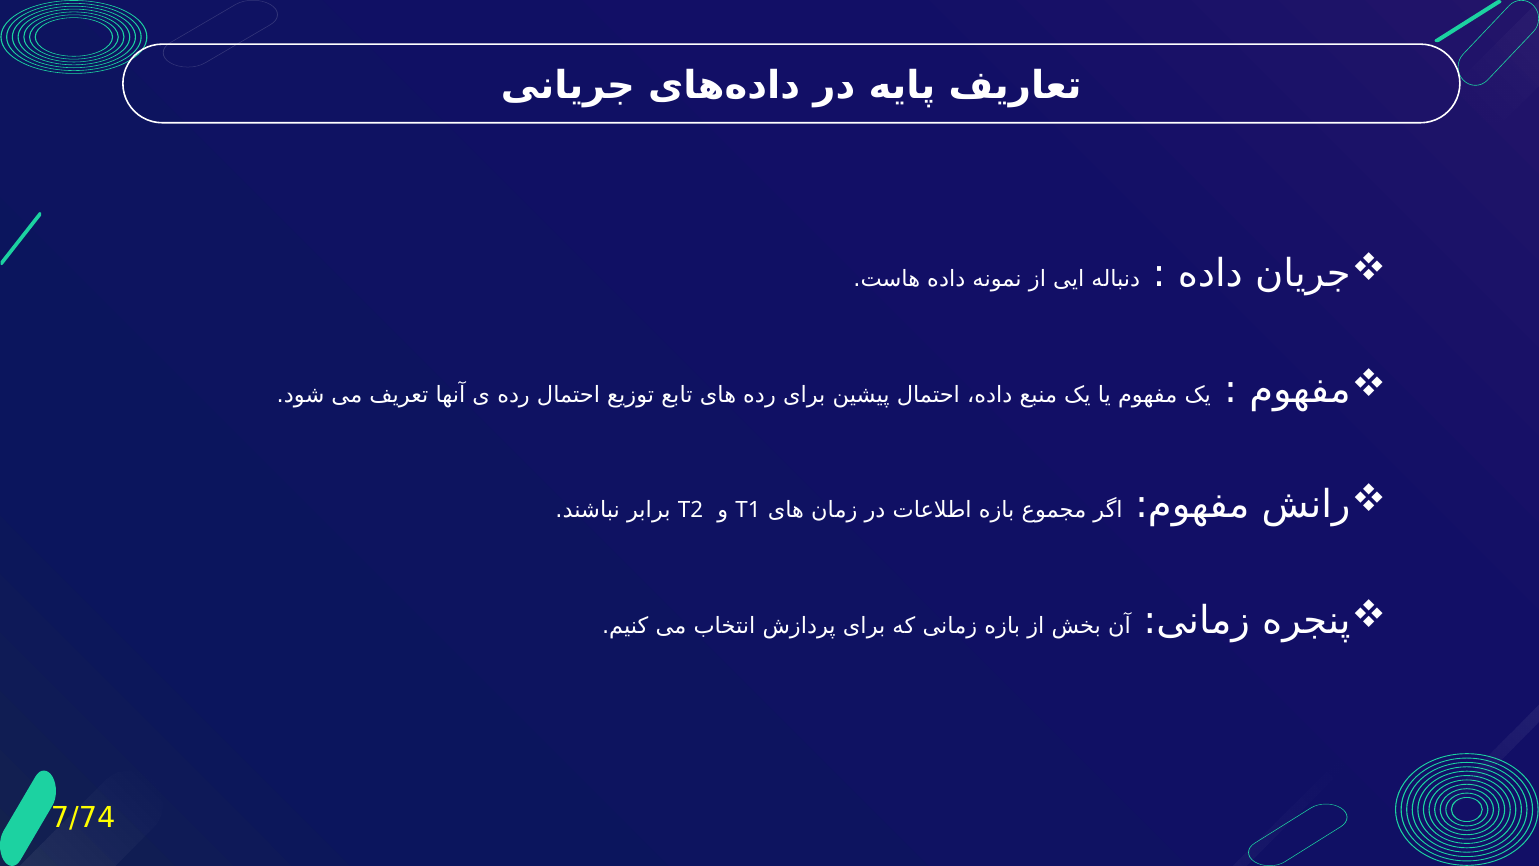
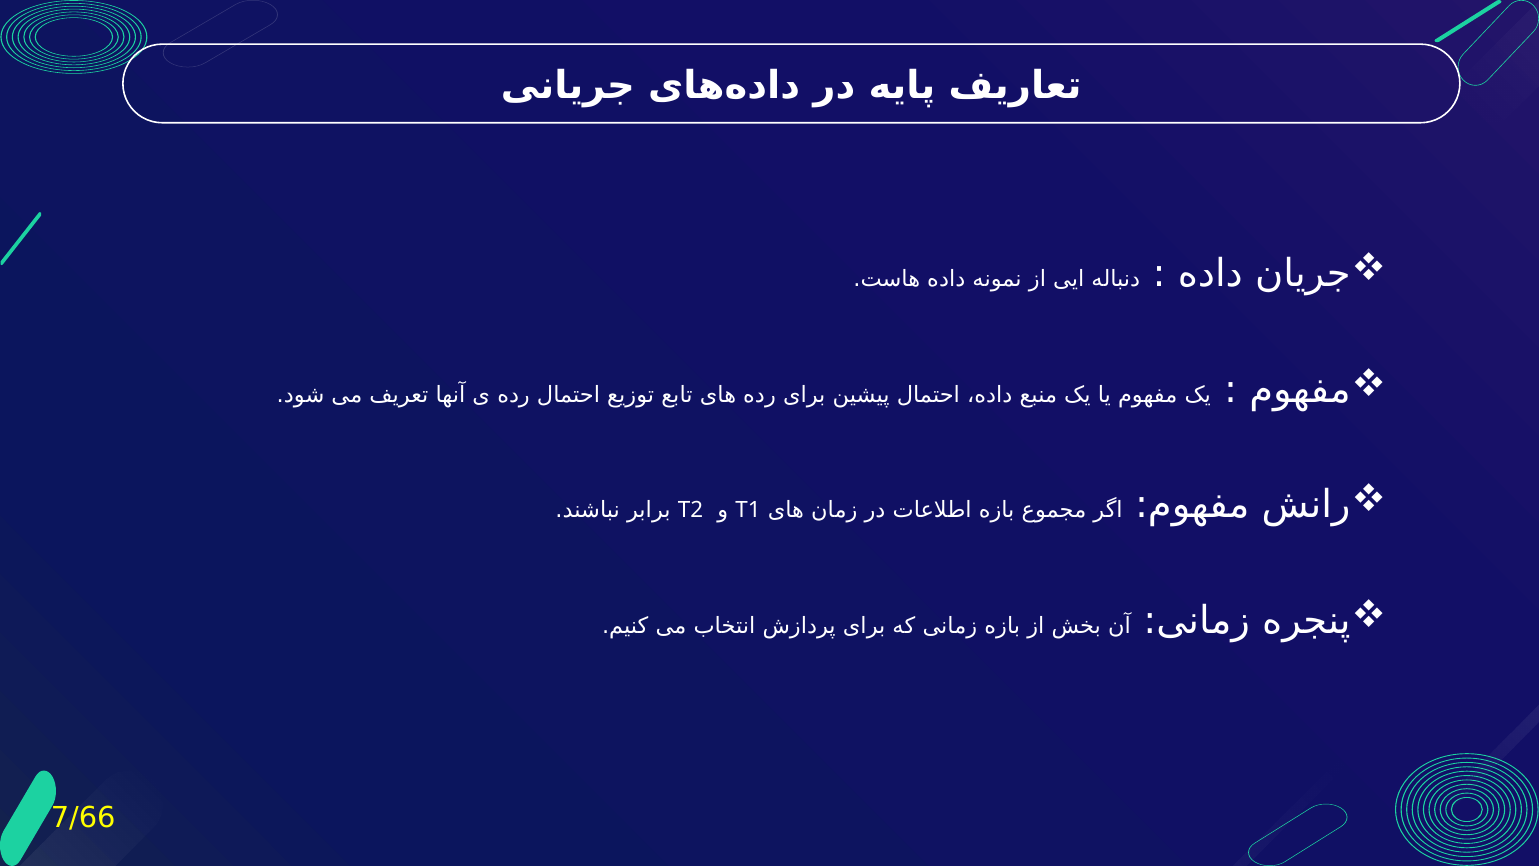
7/74: 7/74 -> 7/66
